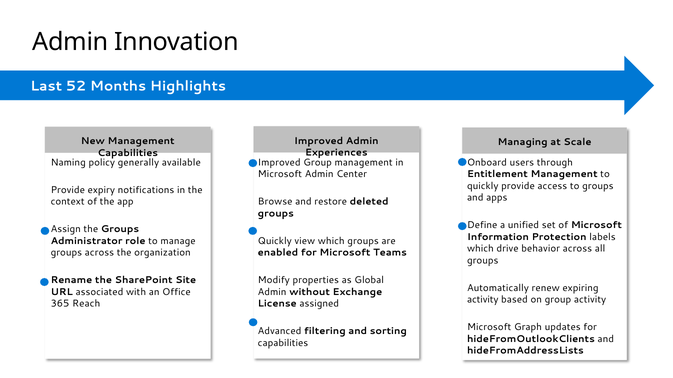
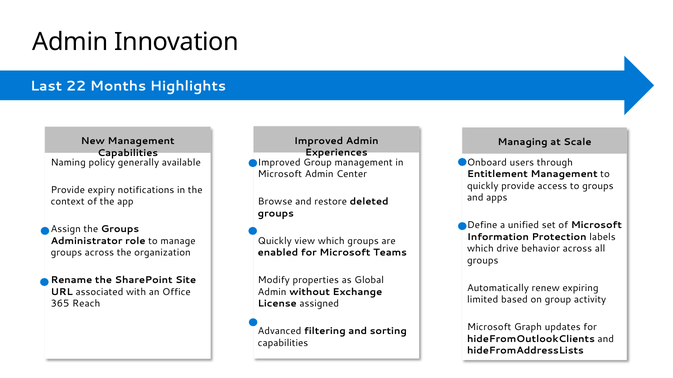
52: 52 -> 22
activity at (483, 300): activity -> limited
